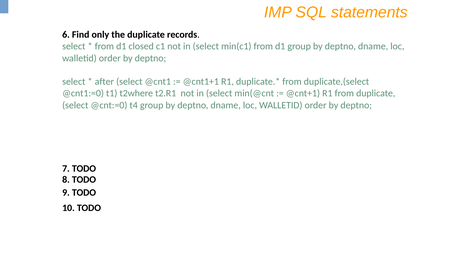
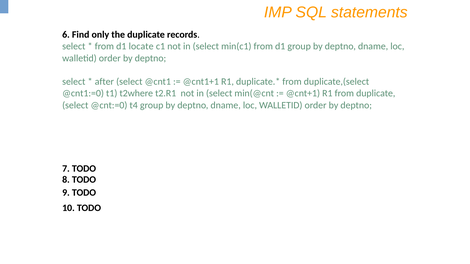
closed: closed -> locate
